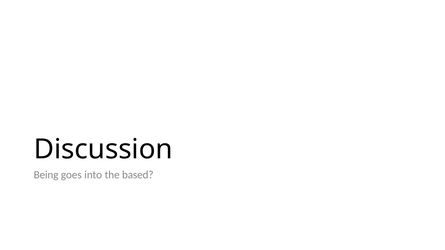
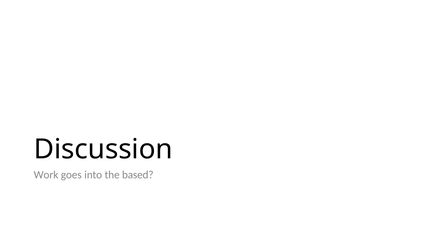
Being: Being -> Work
